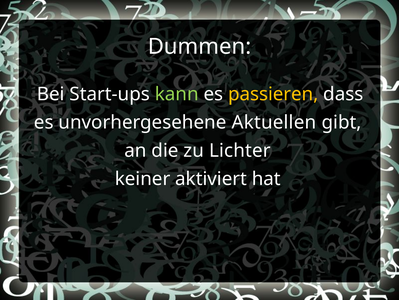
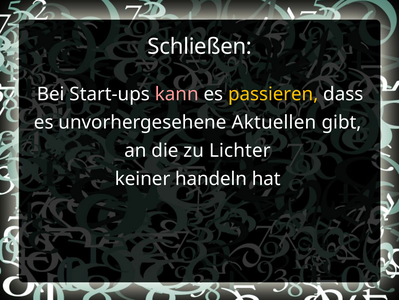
Dummen: Dummen -> Schließen
kann colour: light green -> pink
aktiviert: aktiviert -> handeln
